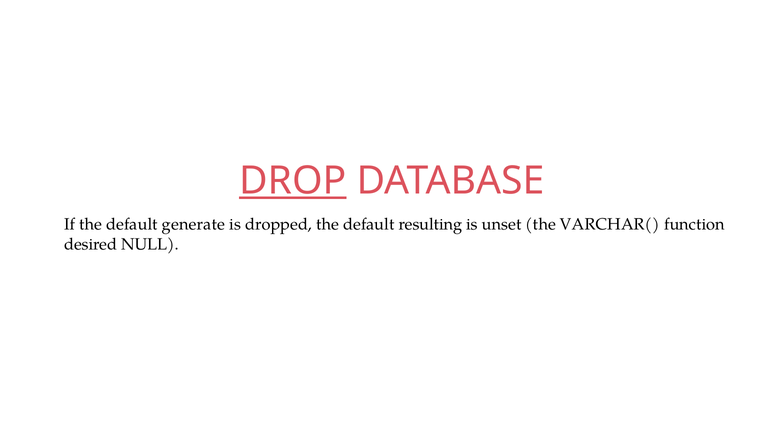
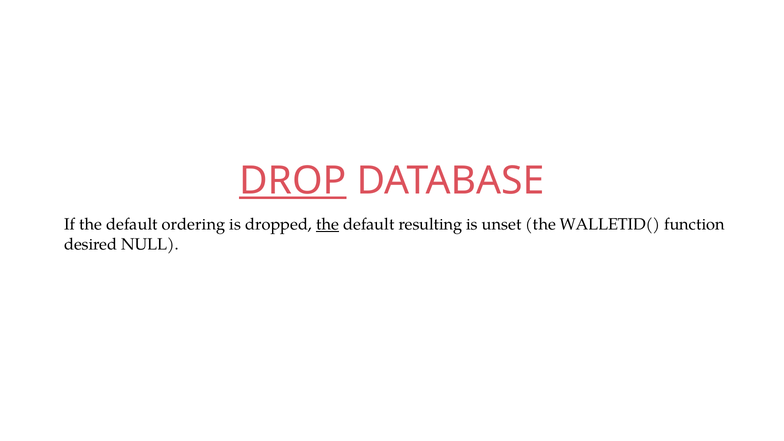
generate: generate -> ordering
the at (328, 225) underline: none -> present
VARCHAR(: VARCHAR( -> WALLETID(
